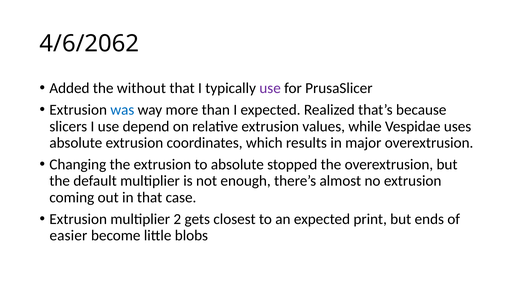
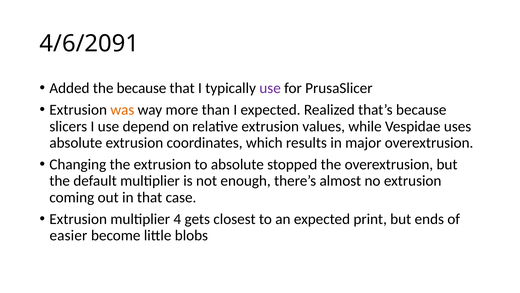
4/6/2062: 4/6/2062 -> 4/6/2091
the without: without -> because
was colour: blue -> orange
2: 2 -> 4
